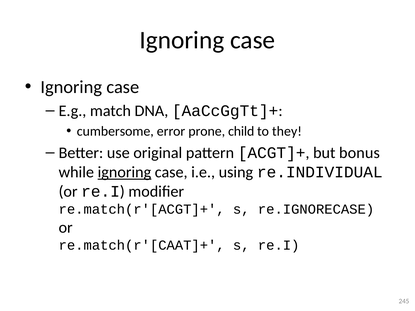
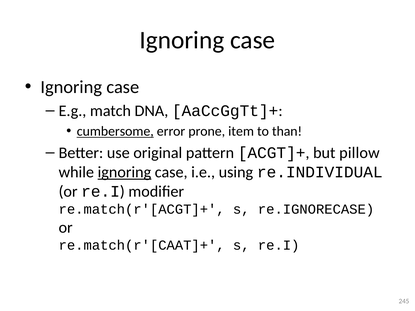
cumbersome underline: none -> present
child: child -> item
they: they -> than
bonus: bonus -> pillow
